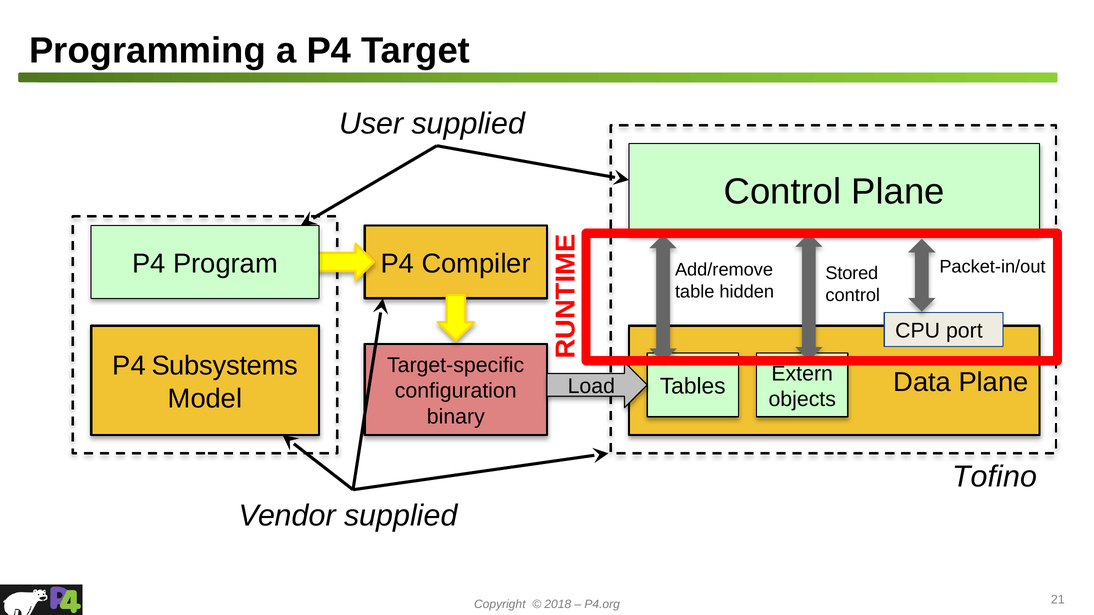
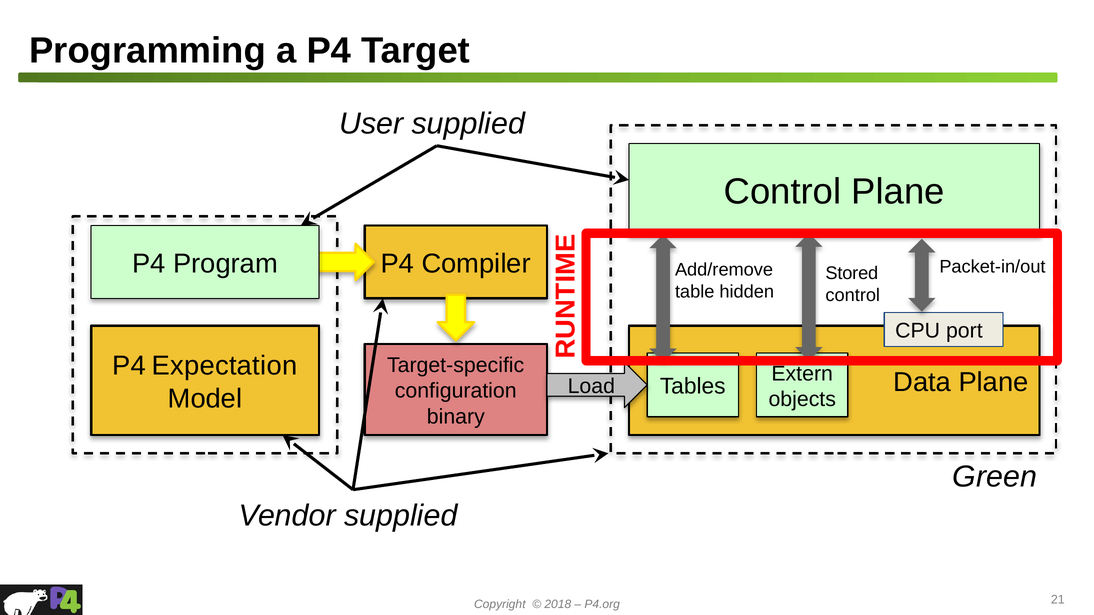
Subsystems: Subsystems -> Expectation
Tofino: Tofino -> Green
